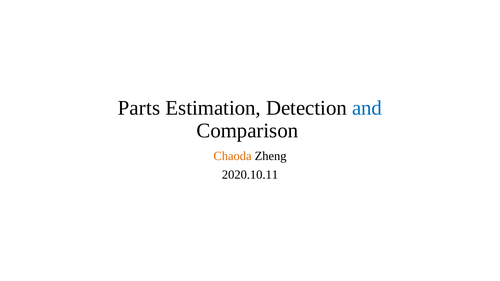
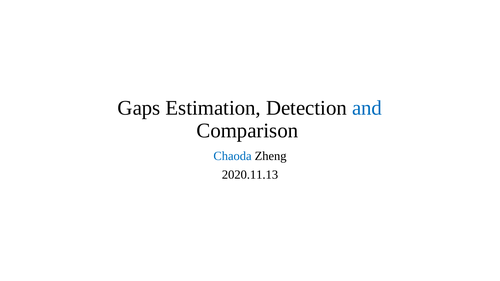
Parts: Parts -> Gaps
Chaoda colour: orange -> blue
2020.10.11: 2020.10.11 -> 2020.11.13
